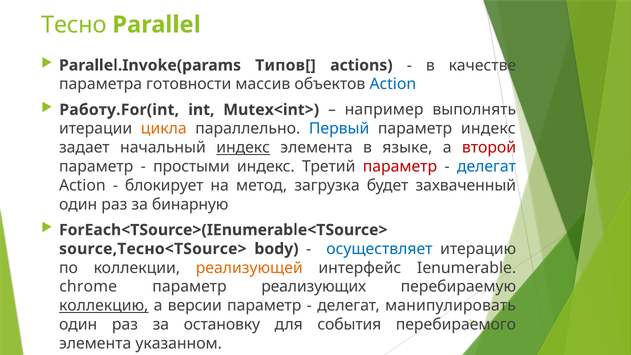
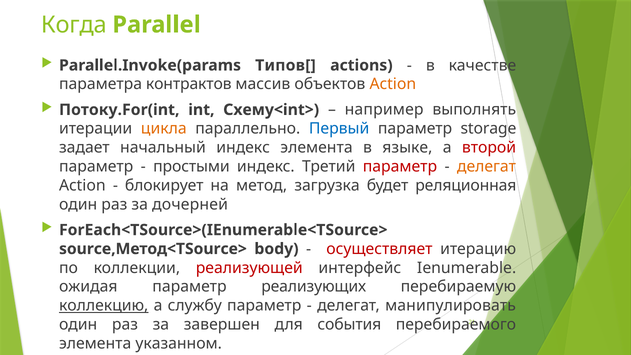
Тесно: Тесно -> Когда
готовности: готовности -> контрактов
Action at (393, 84) colour: blue -> orange
Работу.For(int: Работу.For(int -> Потоку.For(int
Mutex<int>: Mutex<int> -> Схему<int>
параметр индекс: индекс -> storage
индекс at (243, 148) underline: present -> none
делегат at (487, 167) colour: blue -> orange
захваченный: захваченный -> реляционная
бинарную: бинарную -> дочерней
source,Тесно<TSource>: source,Тесно<TSource> -> source,Метод<TSource>
осуществляет colour: blue -> red
реализующей colour: orange -> red
chrome: chrome -> ожидая
версии: версии -> службу
остановку: остановку -> завершен
